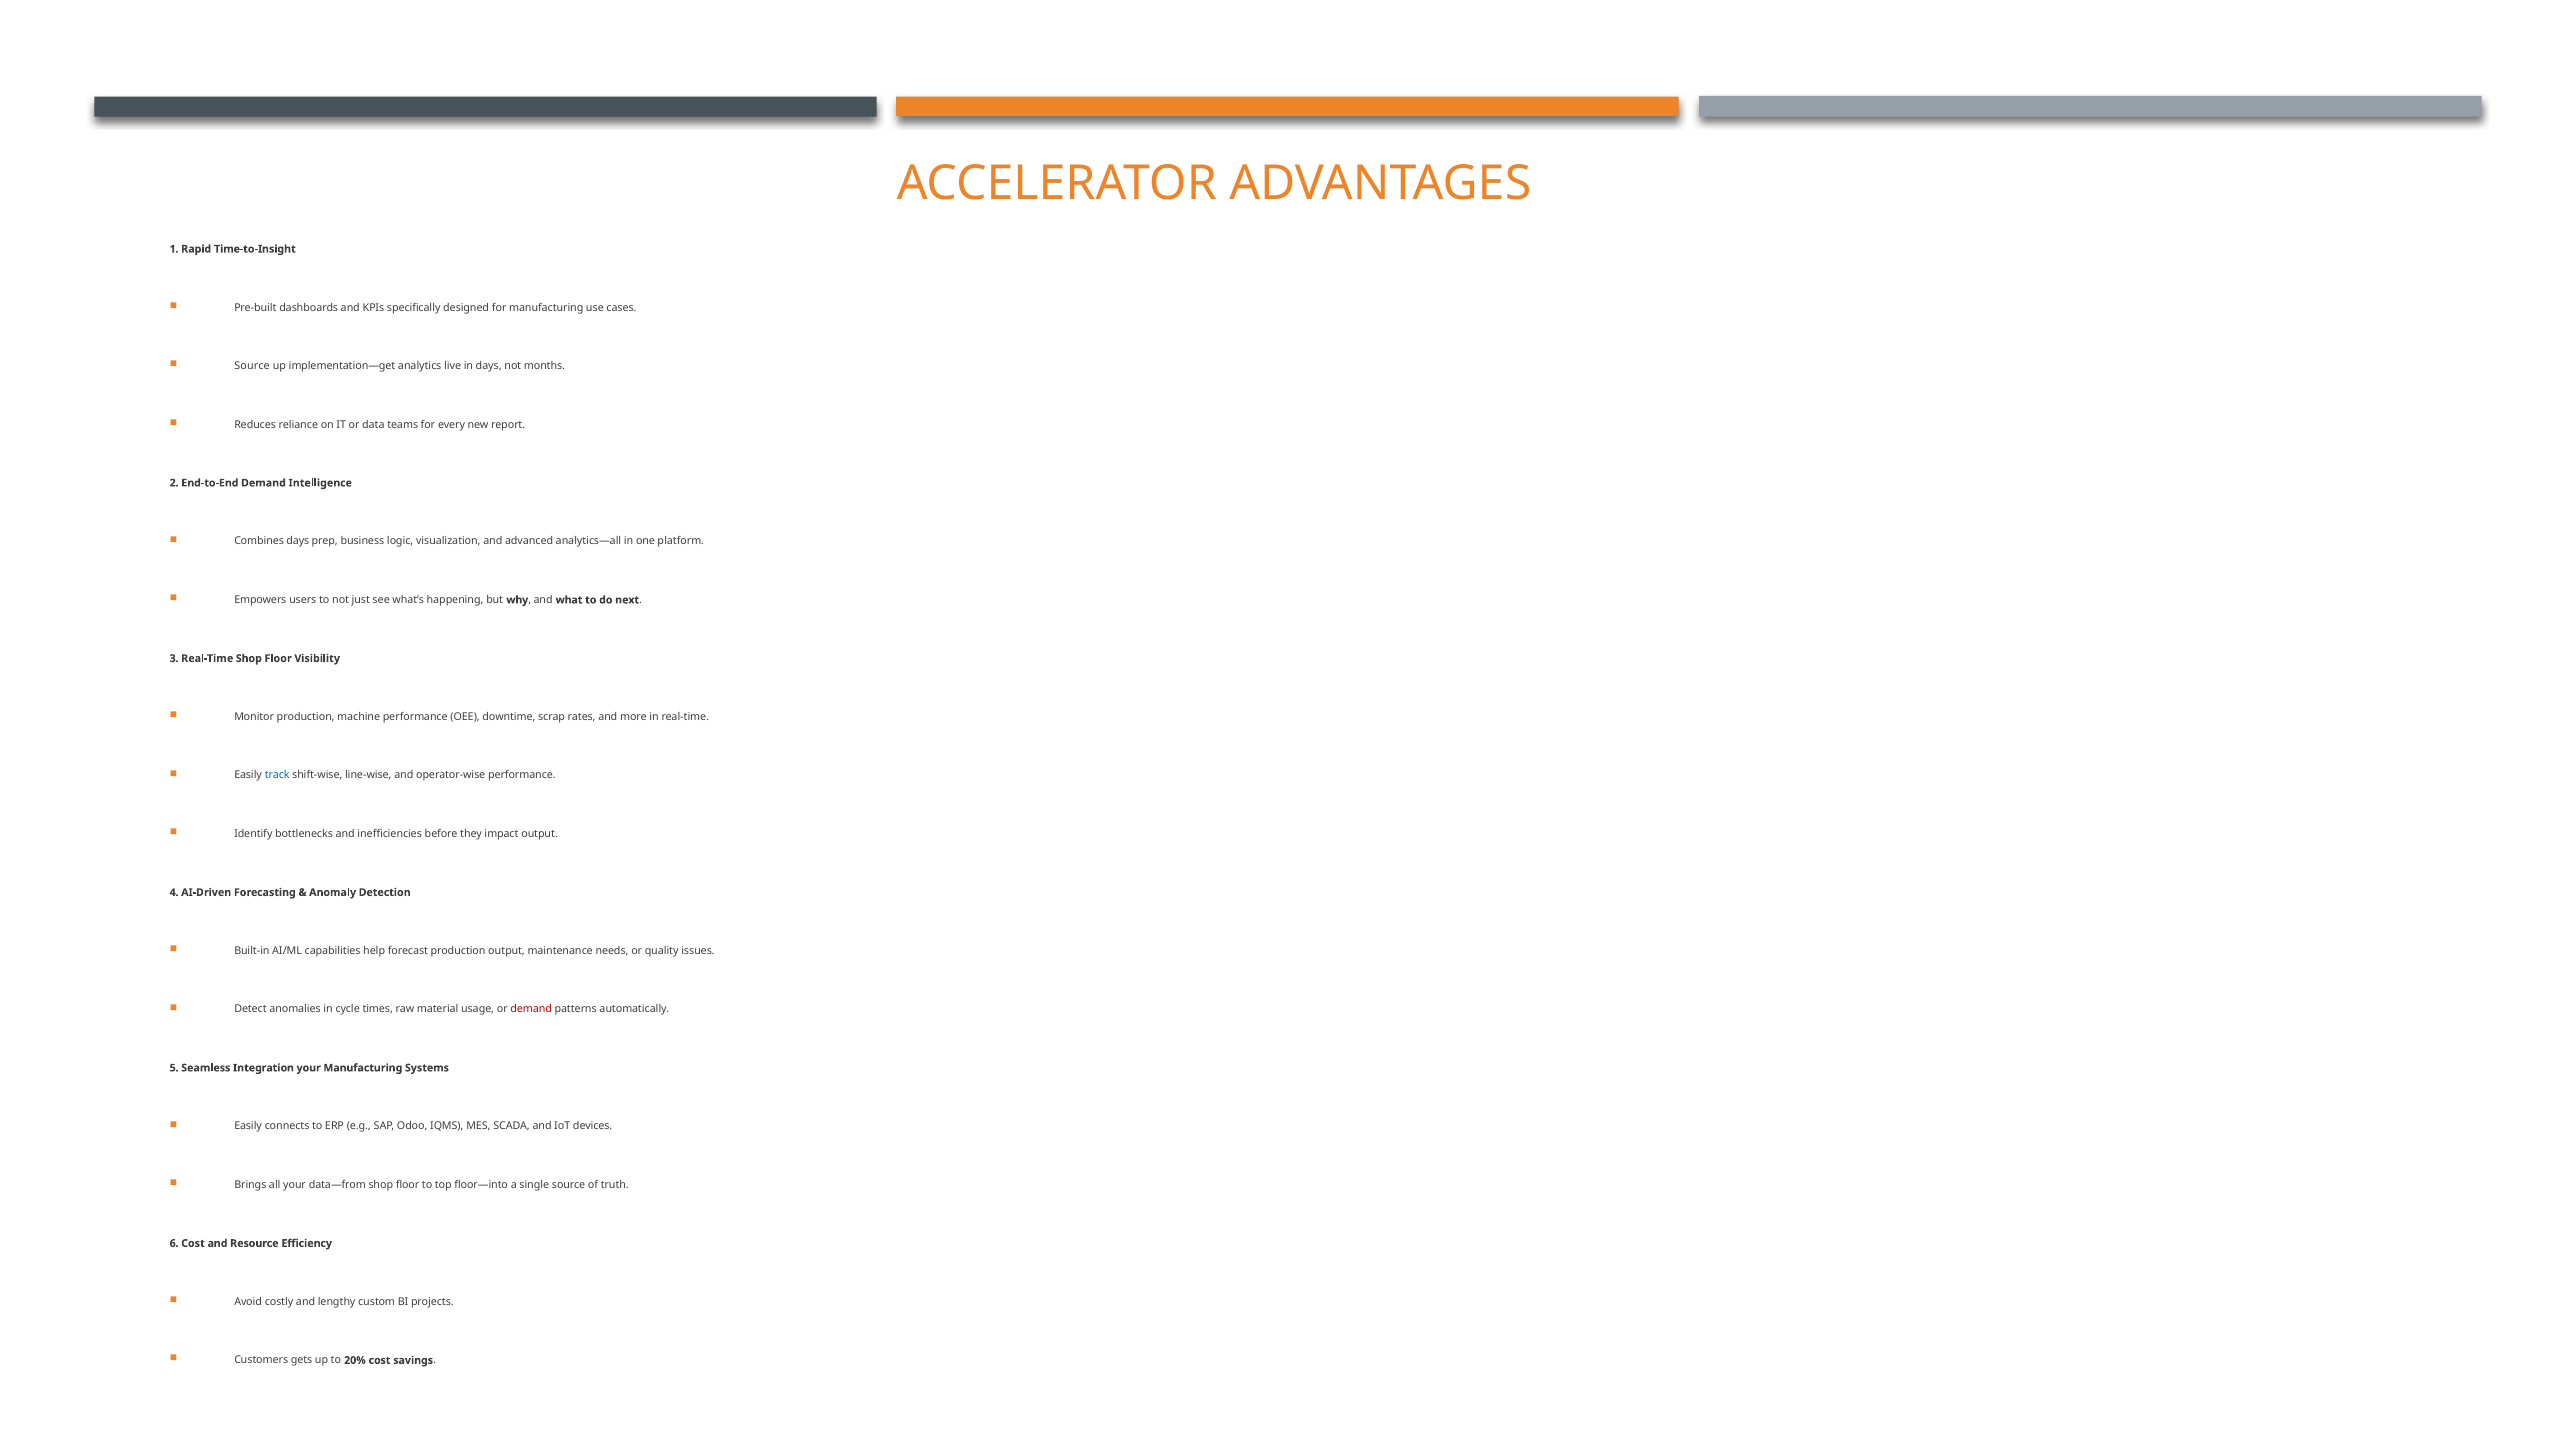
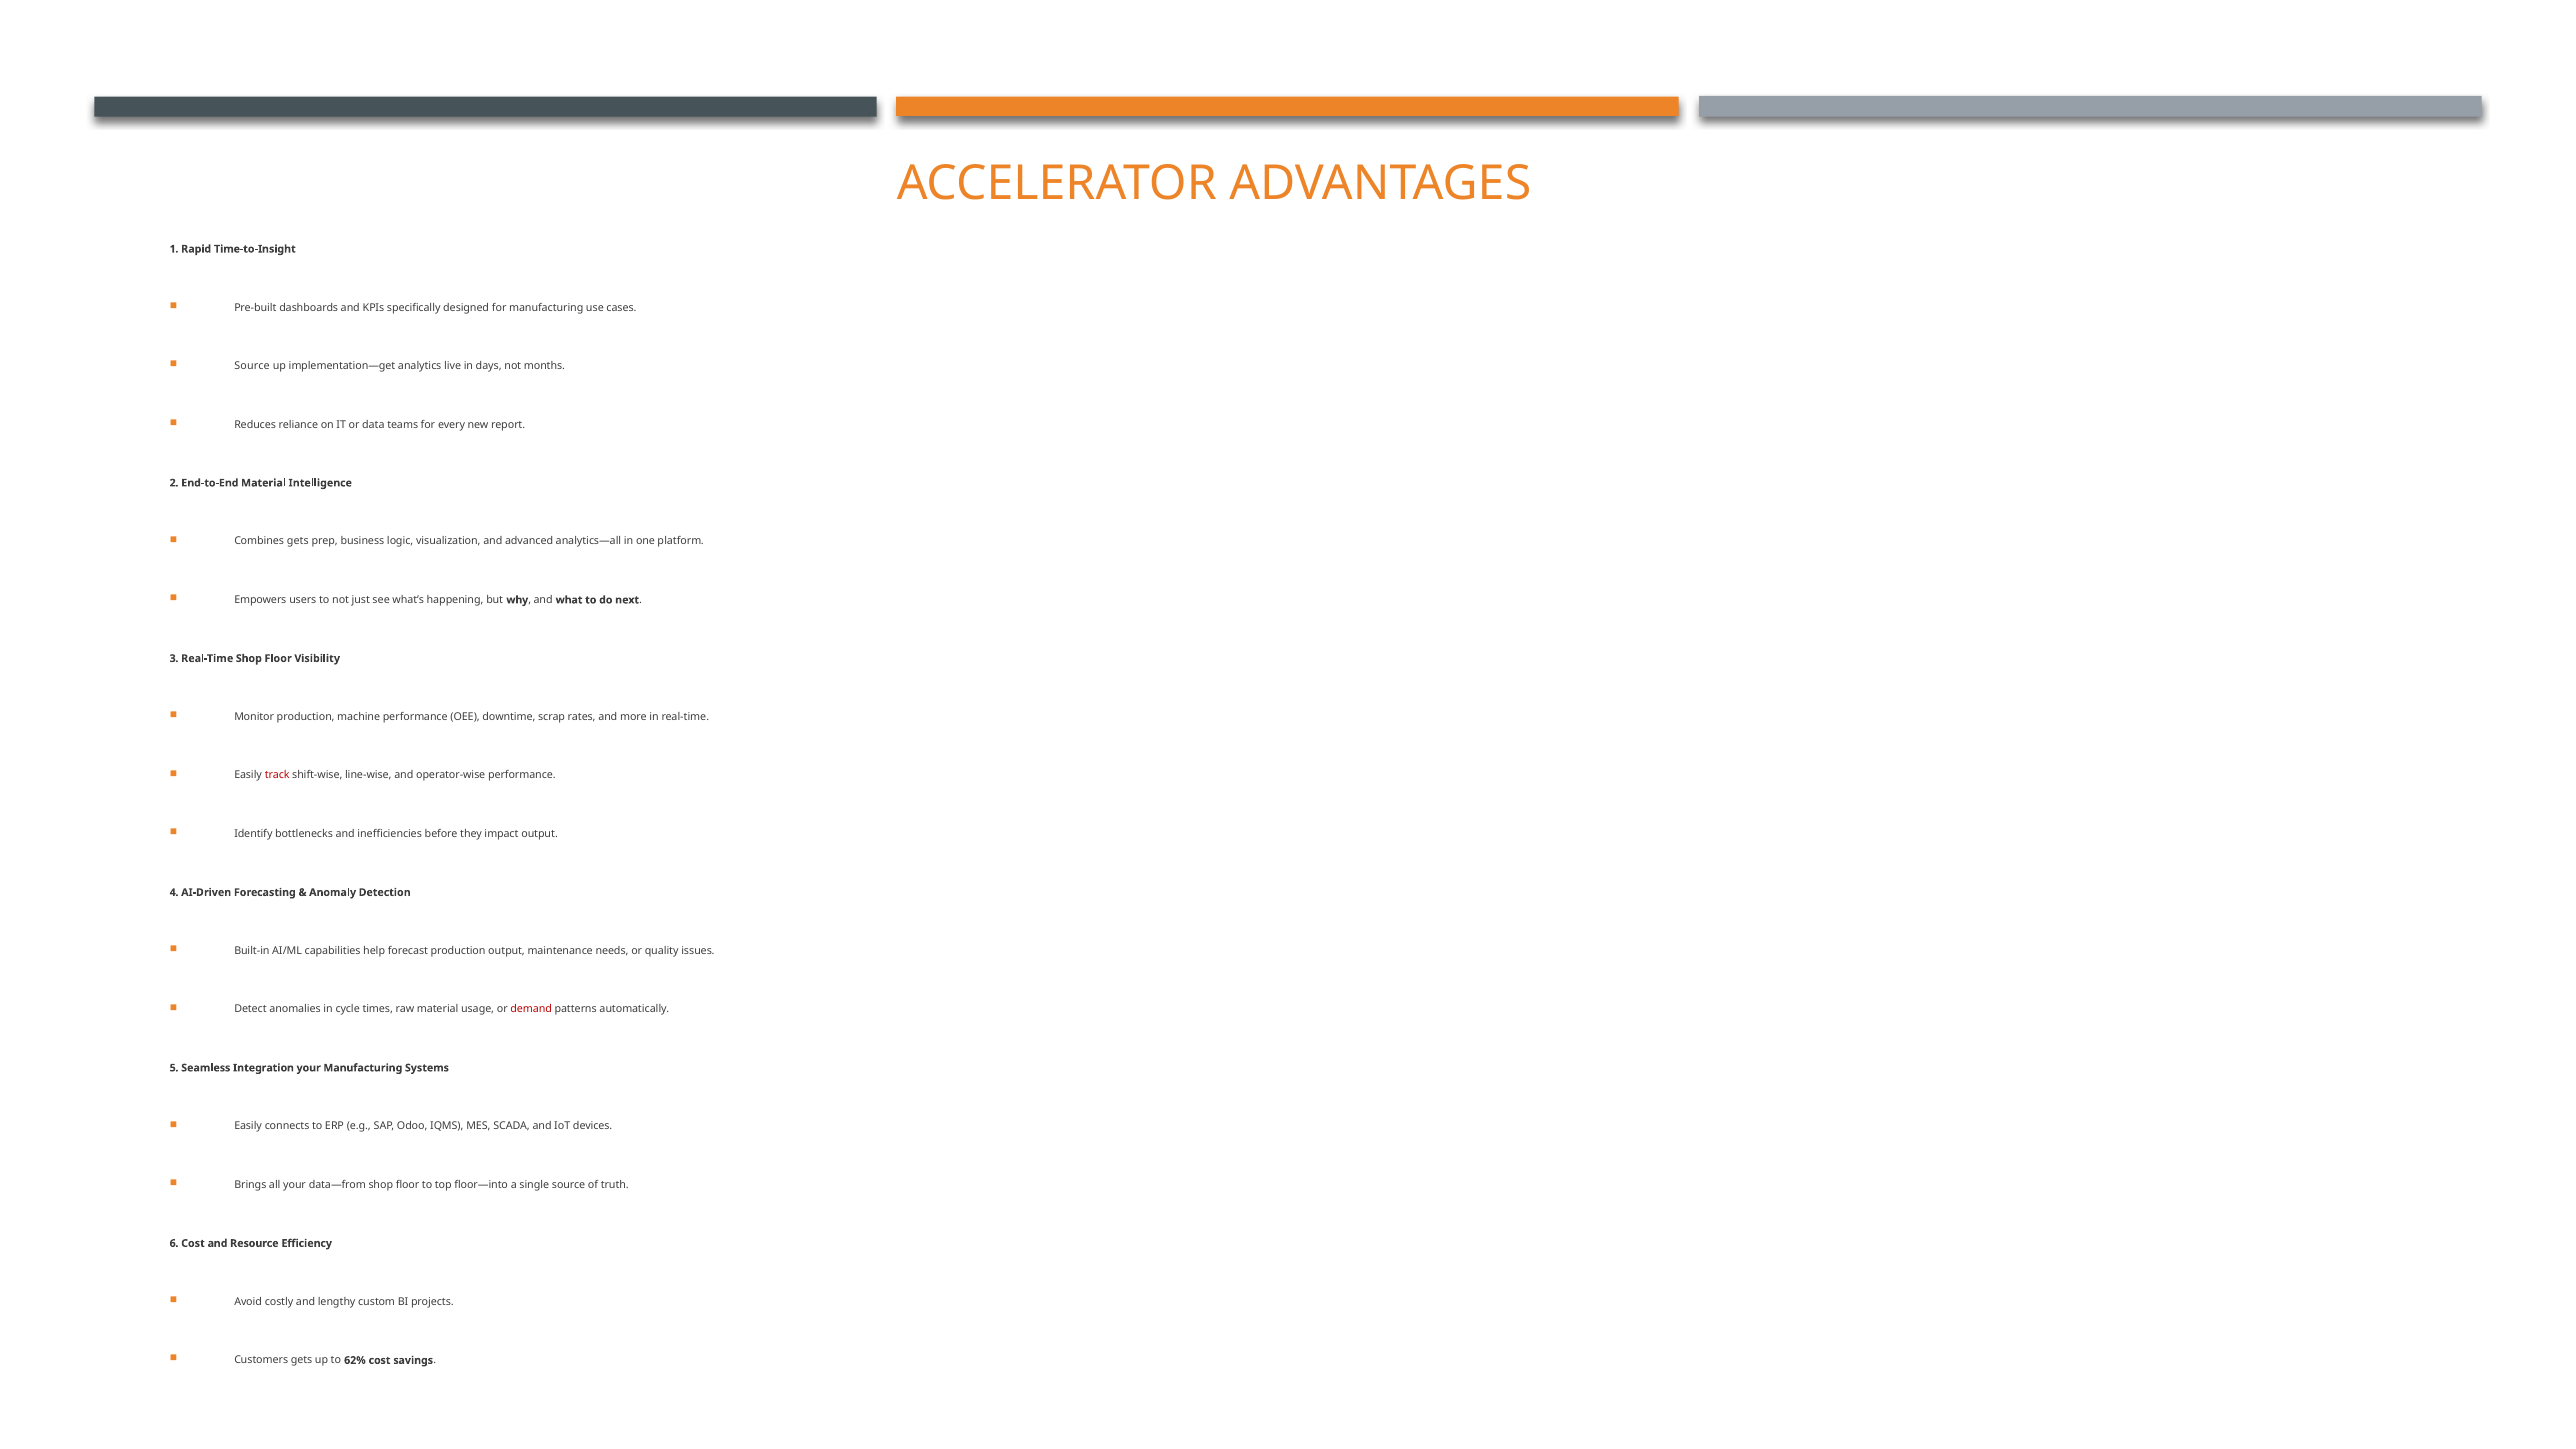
End-to-End Demand: Demand -> Material
Combines days: days -> gets
track colour: blue -> red
20%: 20% -> 62%
